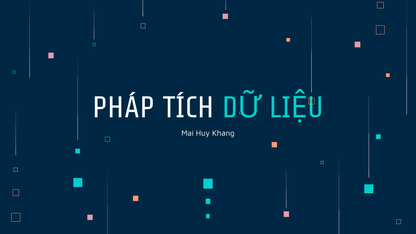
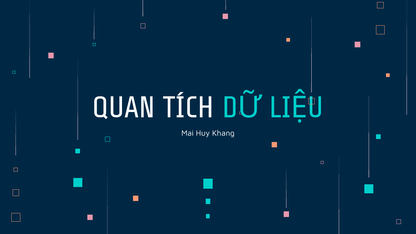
PHÁP: PHÁP -> QUAN
